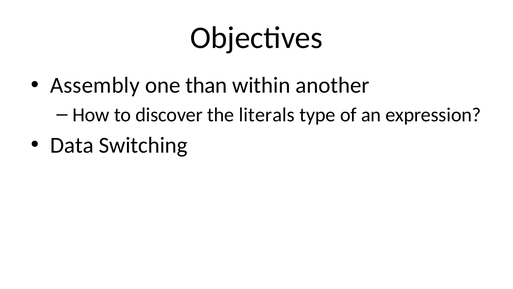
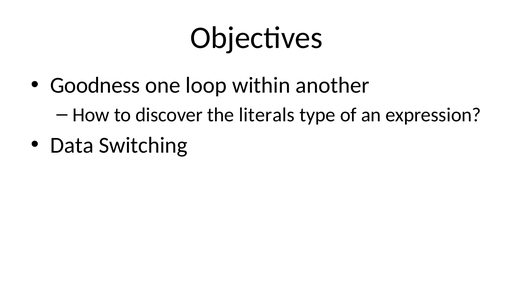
Assembly: Assembly -> Goodness
than: than -> loop
